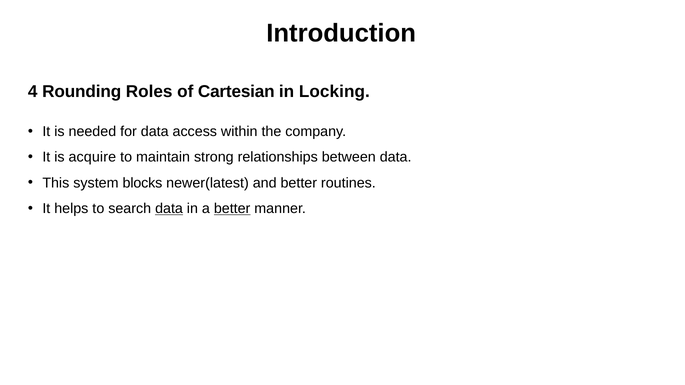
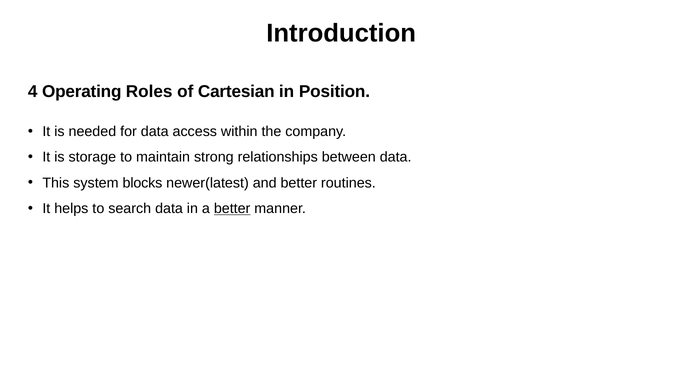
Rounding: Rounding -> Operating
Locking: Locking -> Position
acquire: acquire -> storage
data at (169, 209) underline: present -> none
